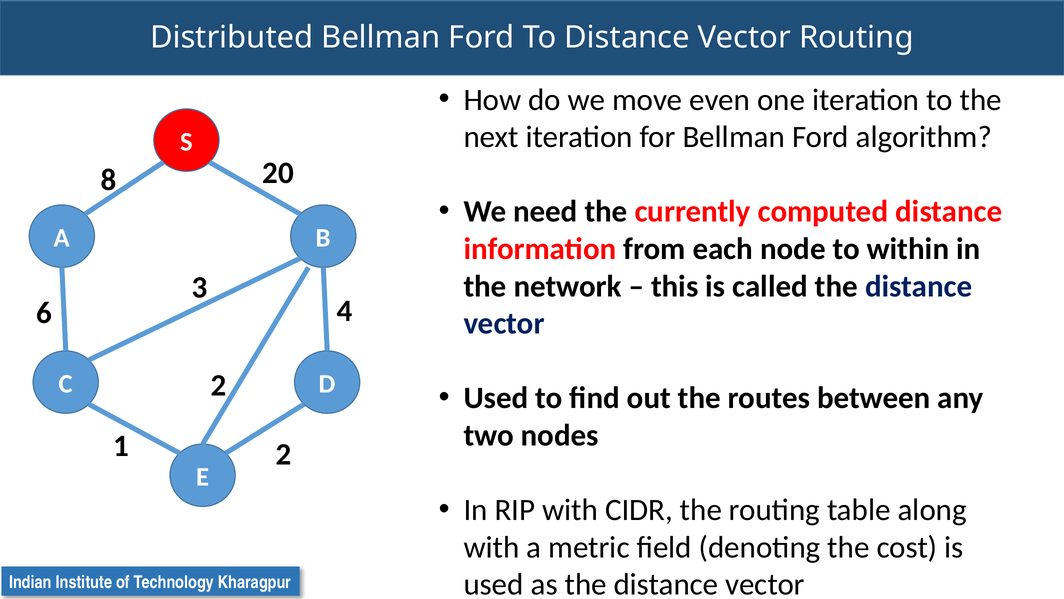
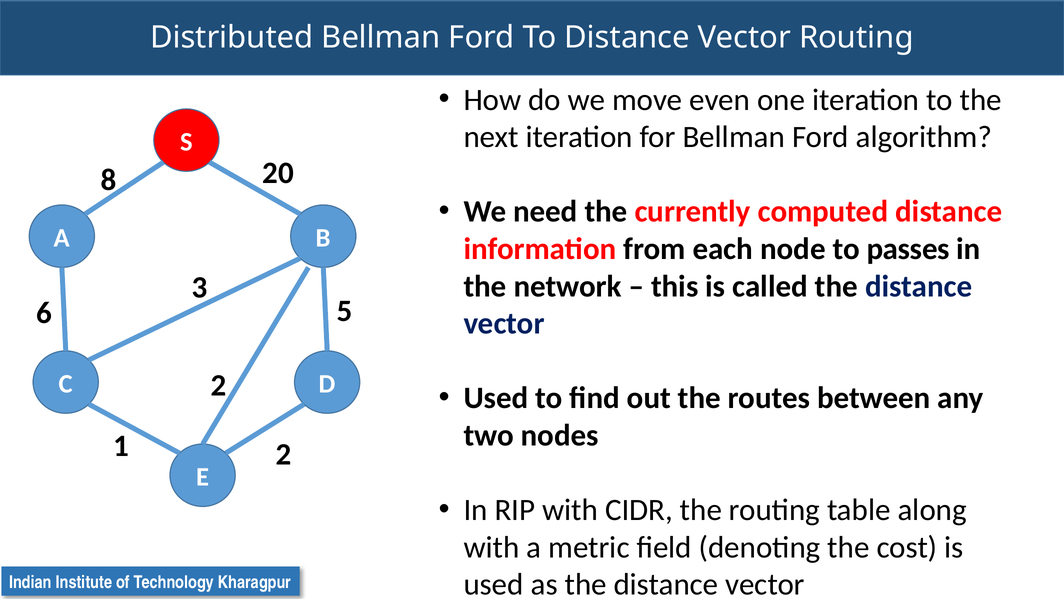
within: within -> passes
4: 4 -> 5
